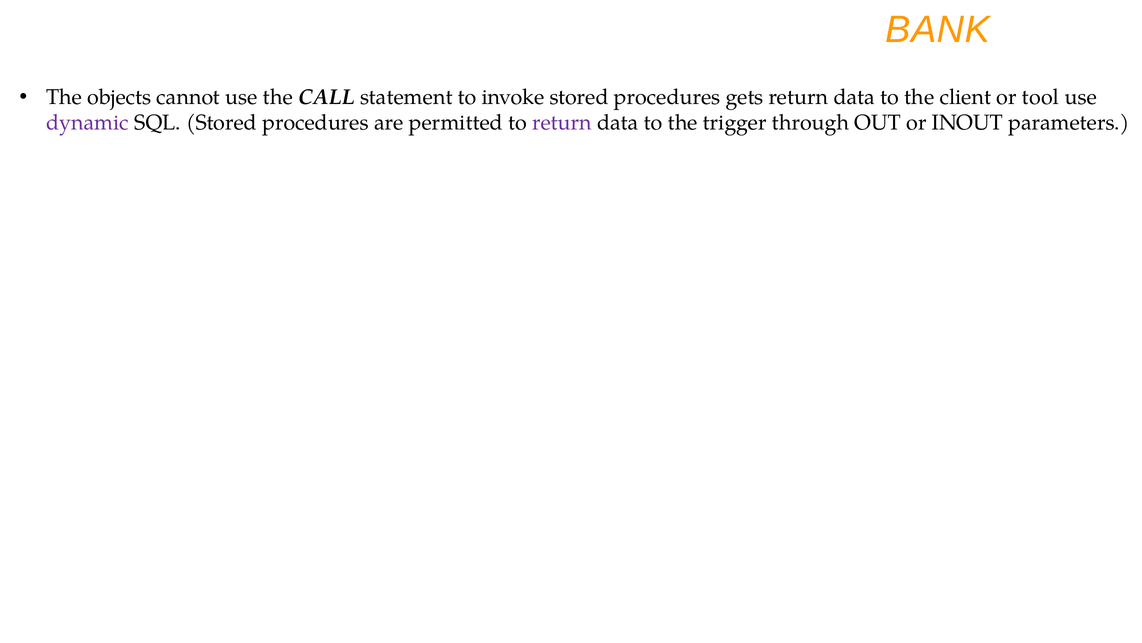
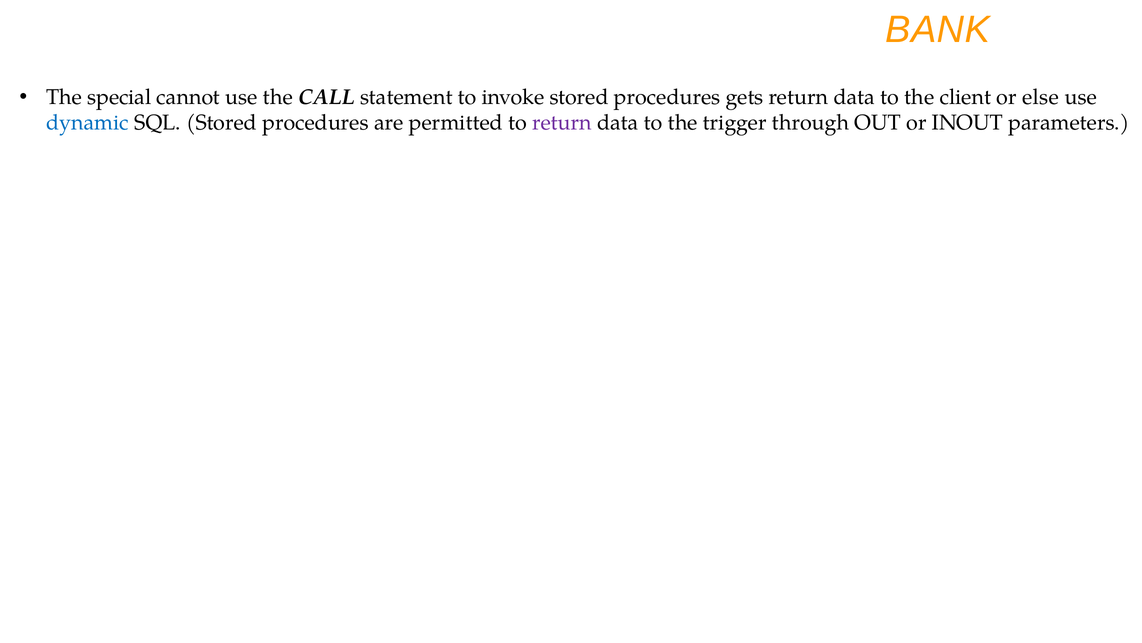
objects: objects -> special
tool: tool -> else
dynamic colour: purple -> blue
